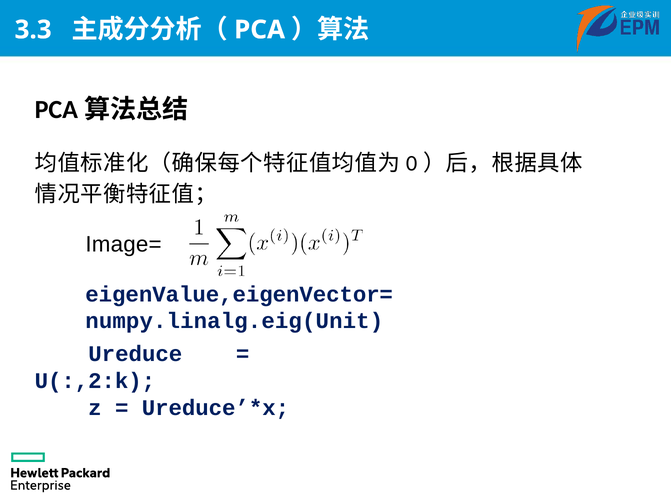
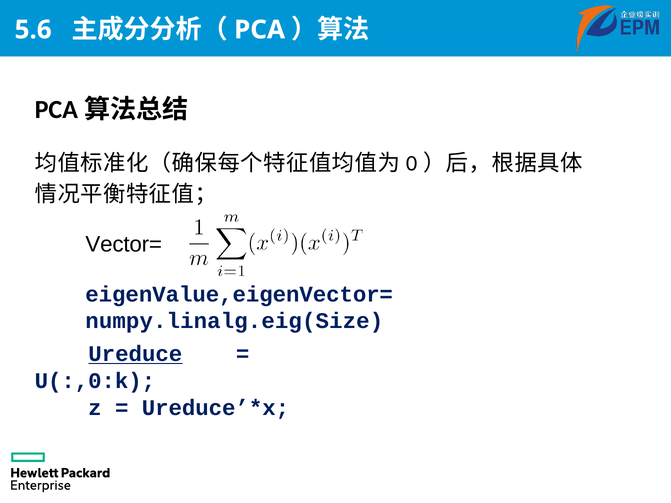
3.3: 3.3 -> 5.6
Image=: Image= -> Vector=
numpy.linalg.eig(Unit: numpy.linalg.eig(Unit -> numpy.linalg.eig(Size
Ureduce underline: none -> present
U(:,2:k: U(:,2:k -> U(:,0:k
